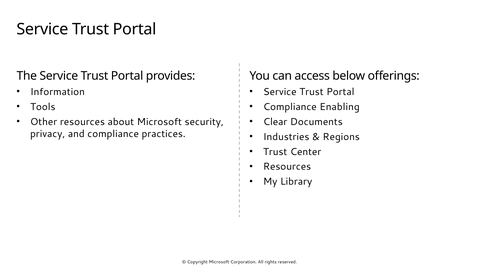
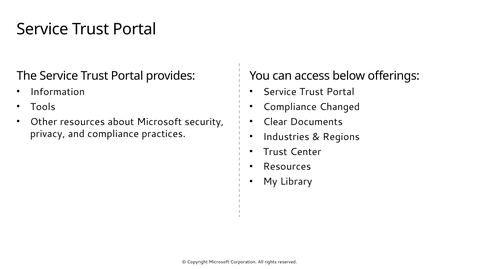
Enabling: Enabling -> Changed
